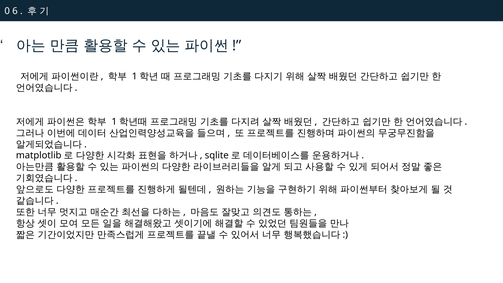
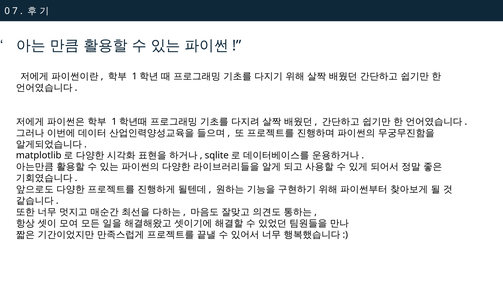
6: 6 -> 7
